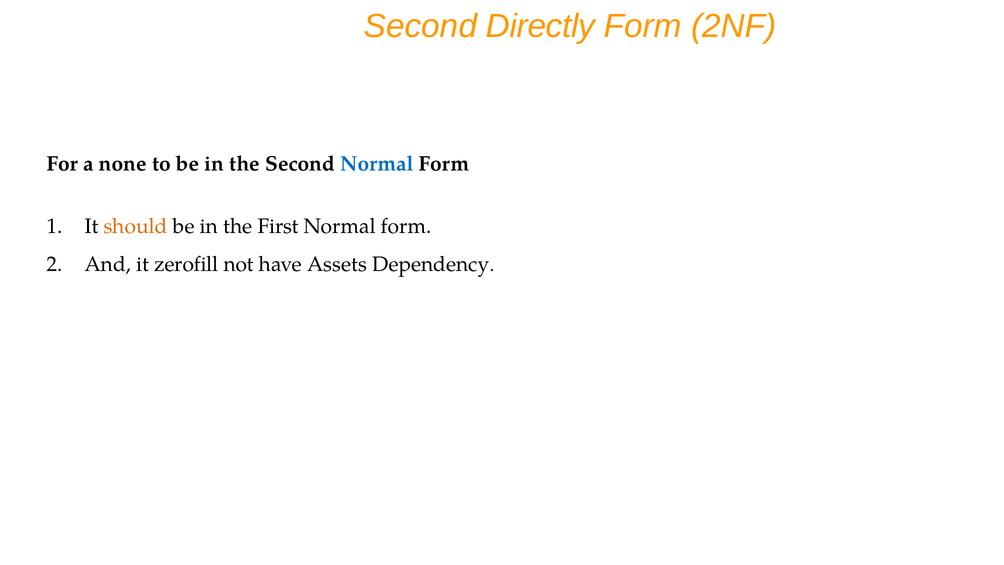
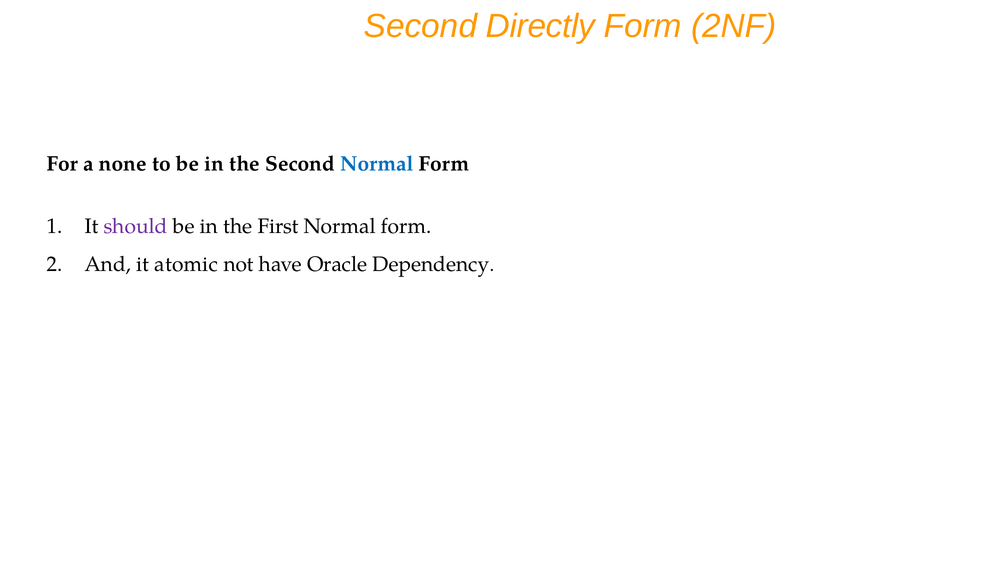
should colour: orange -> purple
zerofill: zerofill -> atomic
Assets: Assets -> Oracle
